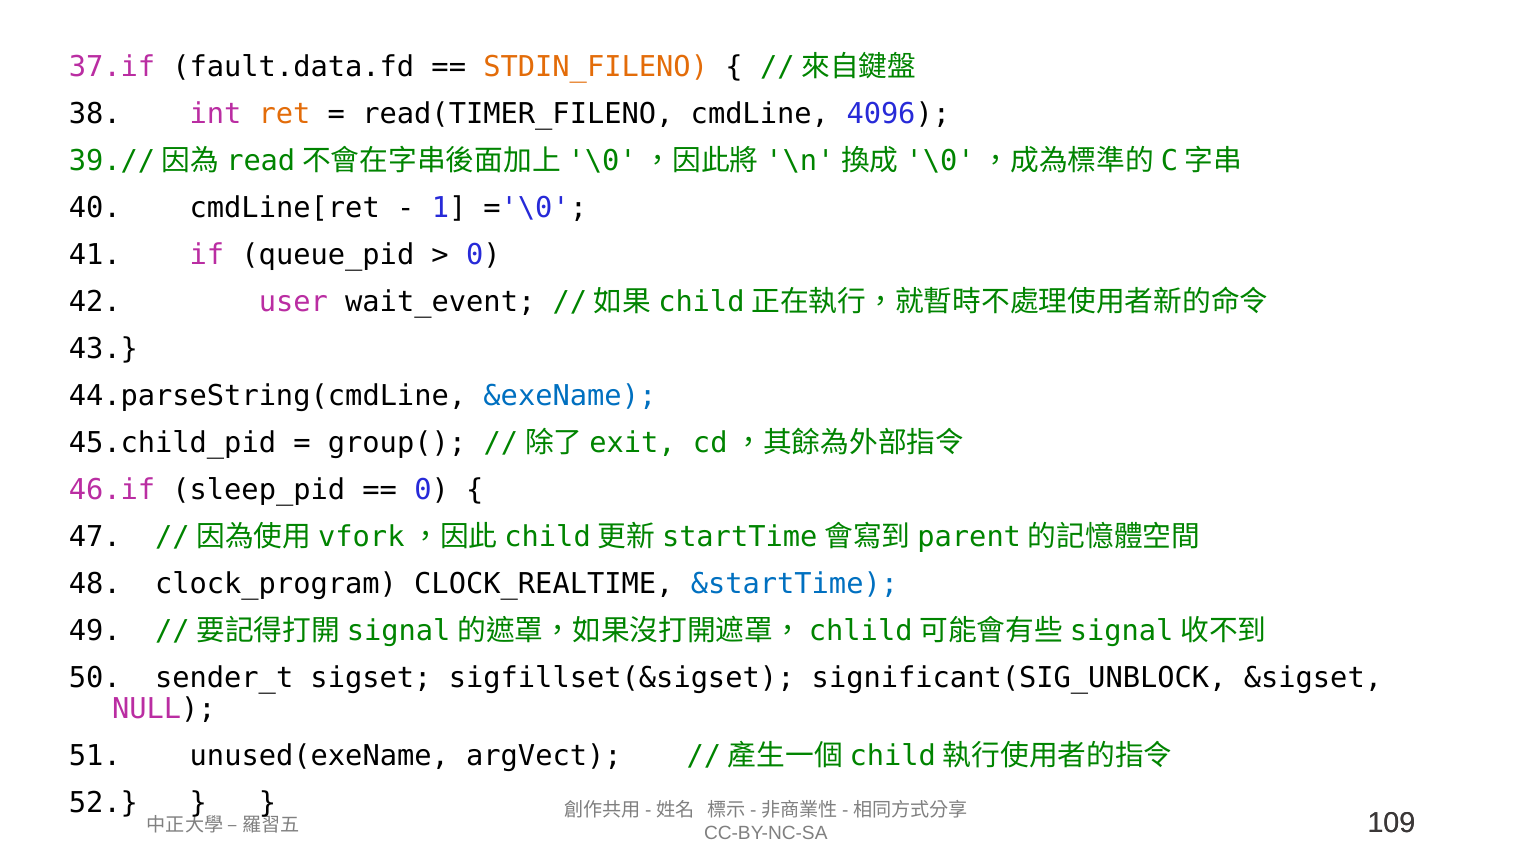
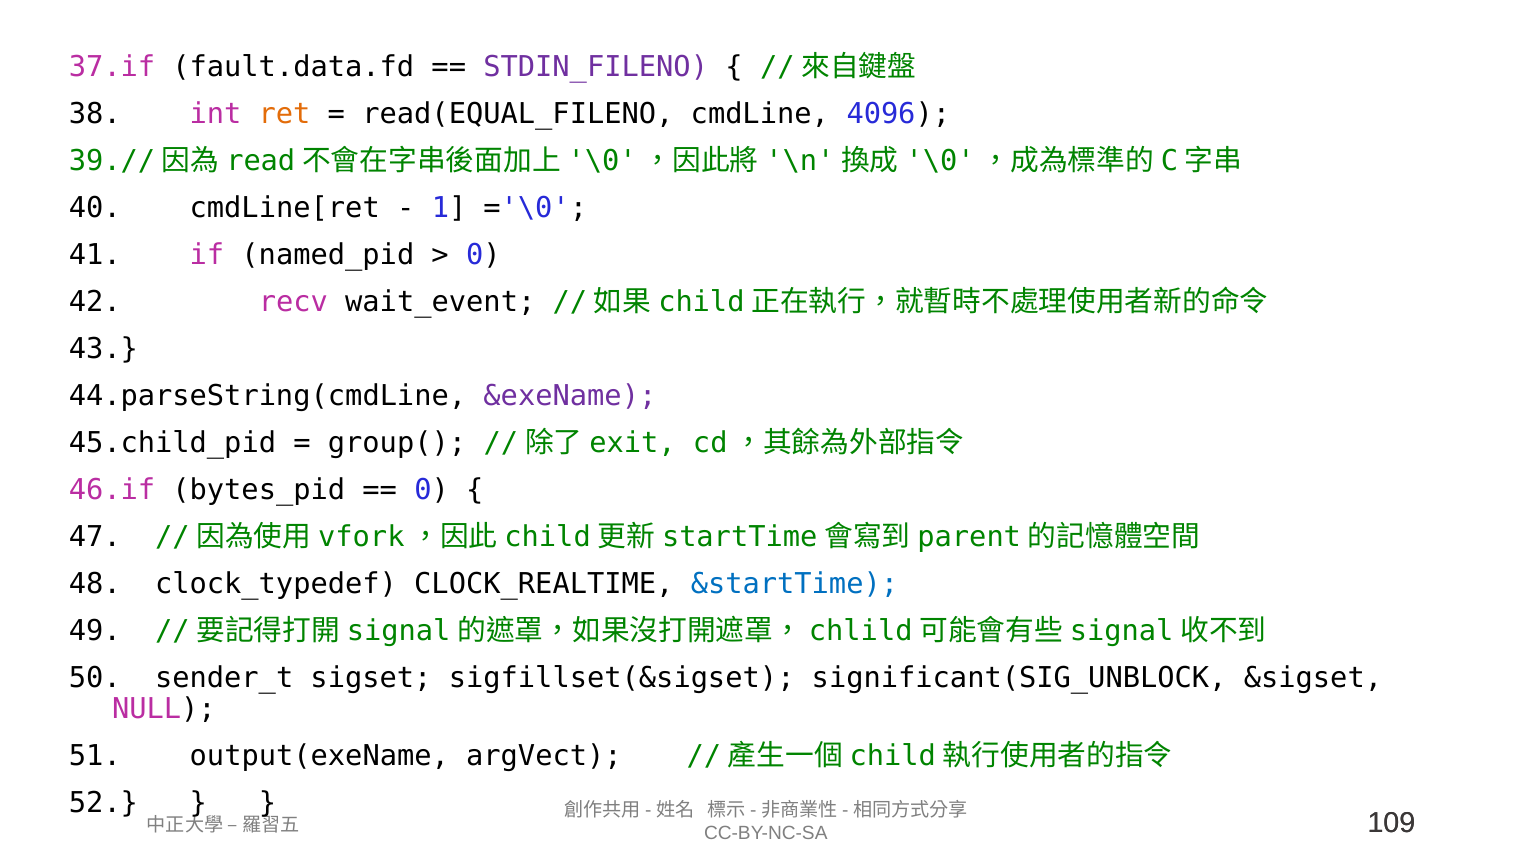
STDIN_FILENO colour: orange -> purple
read(TIMER_FILENO: read(TIMER_FILENO -> read(EQUAL_FILENO
queue_pid: queue_pid -> named_pid
user: user -> recv
&exeName colour: blue -> purple
sleep_pid: sleep_pid -> bytes_pid
clock_program: clock_program -> clock_typedef
unused(exeName: unused(exeName -> output(exeName
